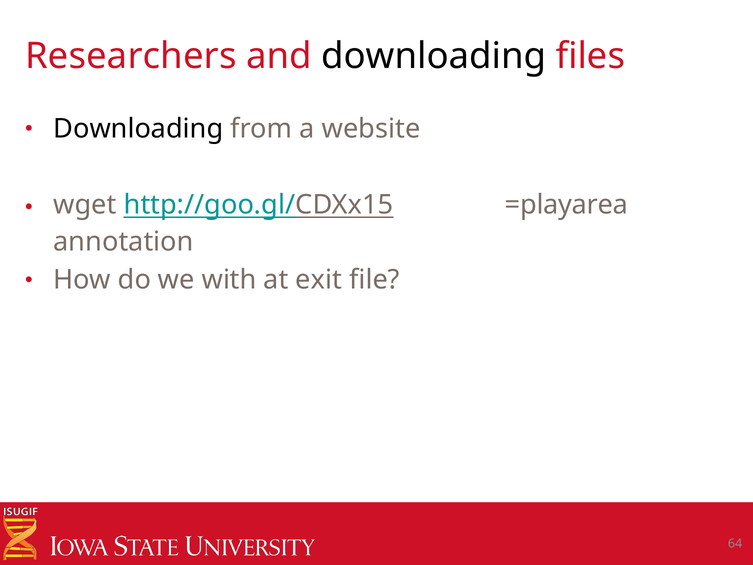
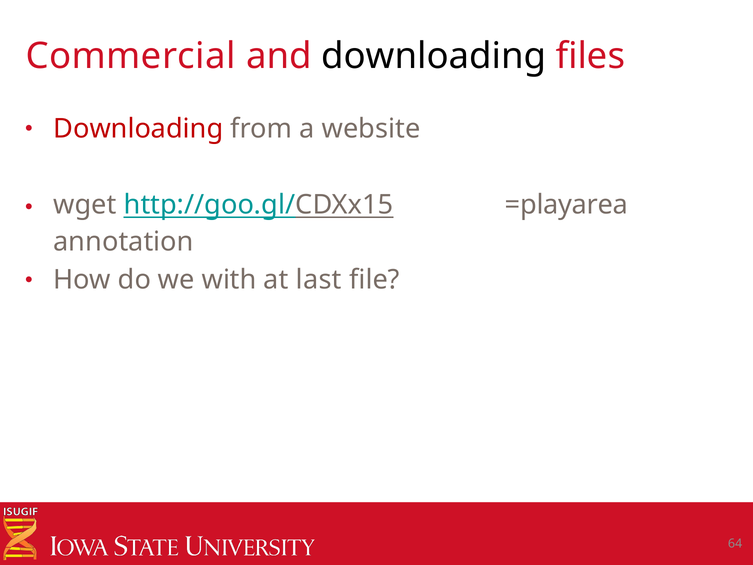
Researchers: Researchers -> Commercial
Downloading at (138, 129) colour: black -> red
exit: exit -> last
